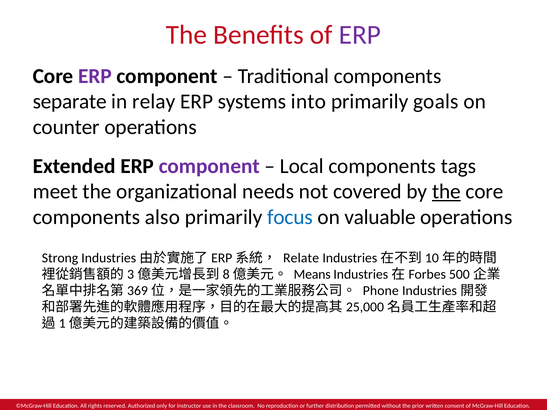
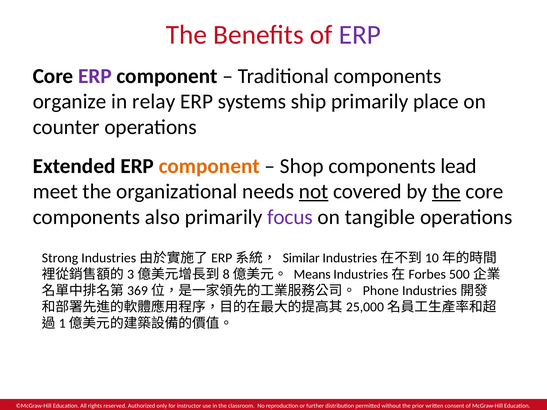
separate: separate -> organize
into: into -> ship
goals: goals -> place
component at (209, 166) colour: purple -> orange
Local: Local -> Shop
tags: tags -> lead
not underline: none -> present
focus colour: blue -> purple
valuable: valuable -> tangible
Relate: Relate -> Similar
